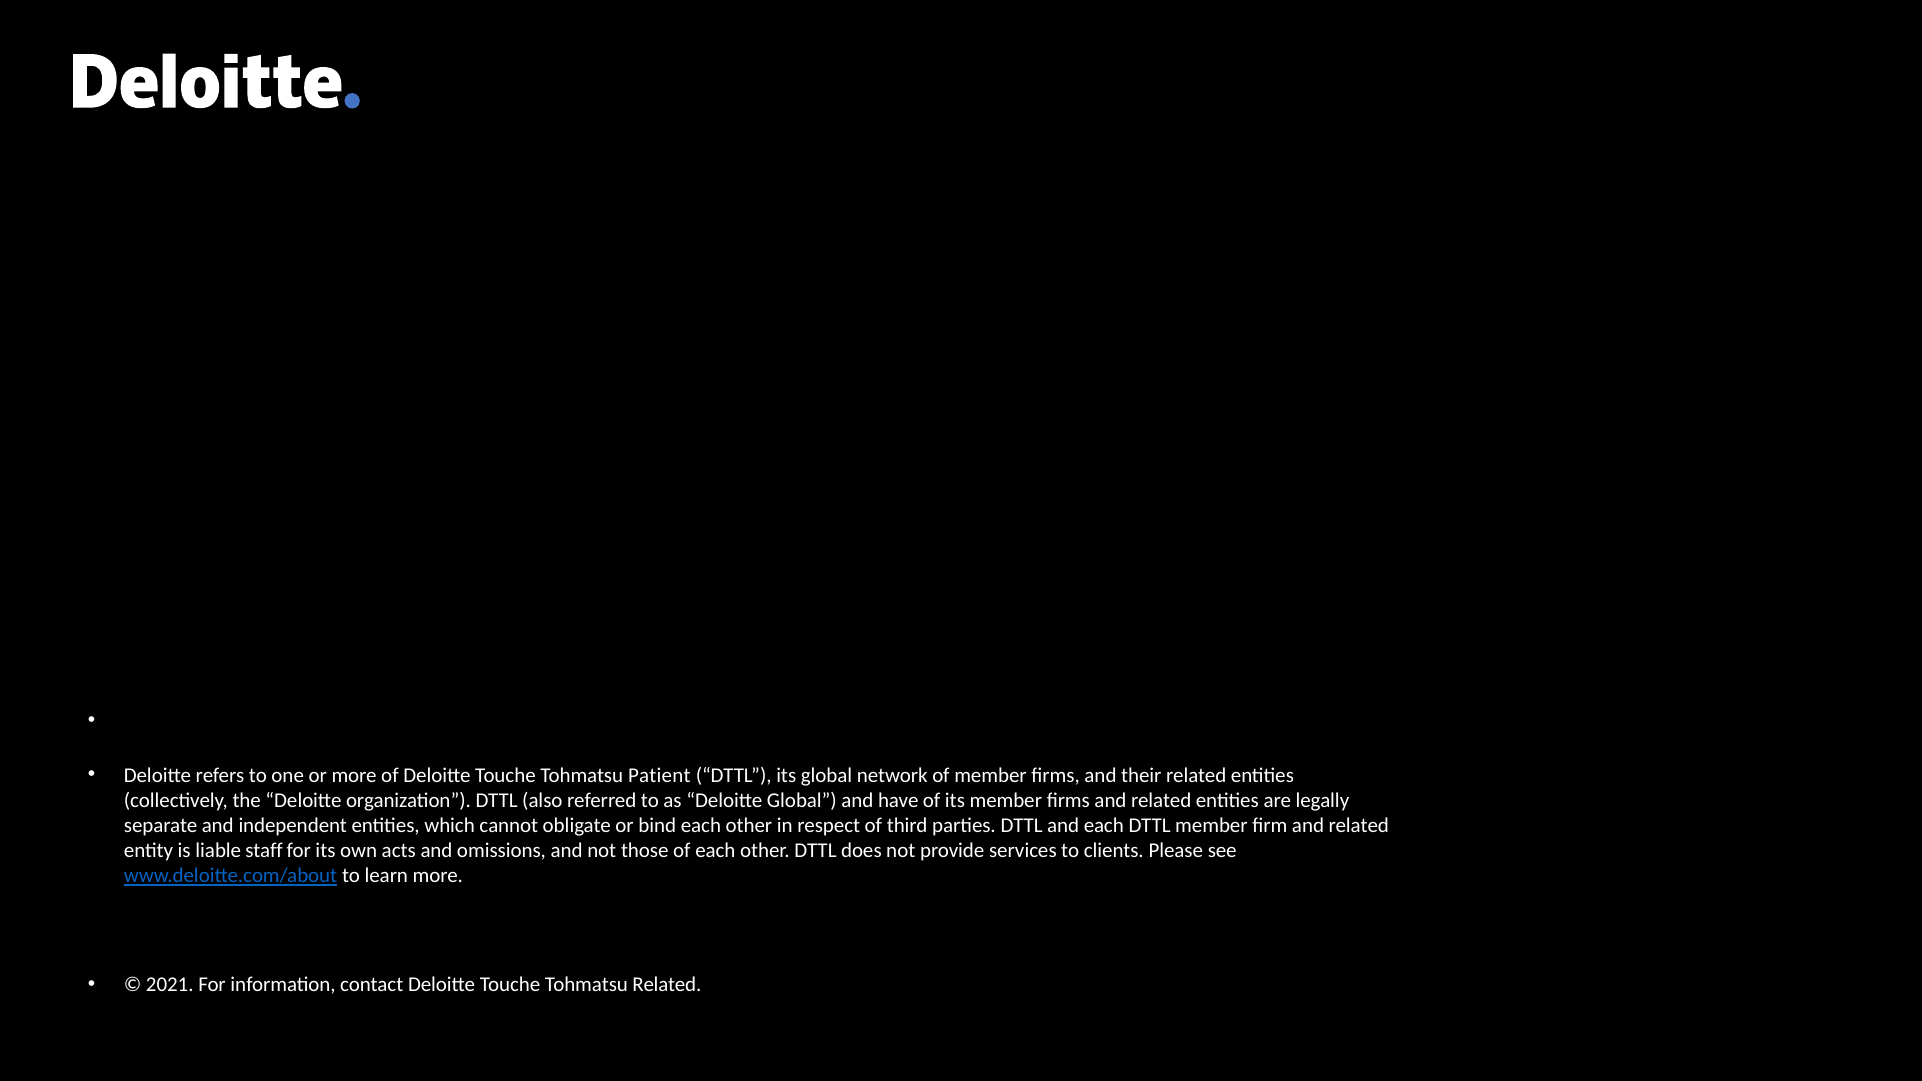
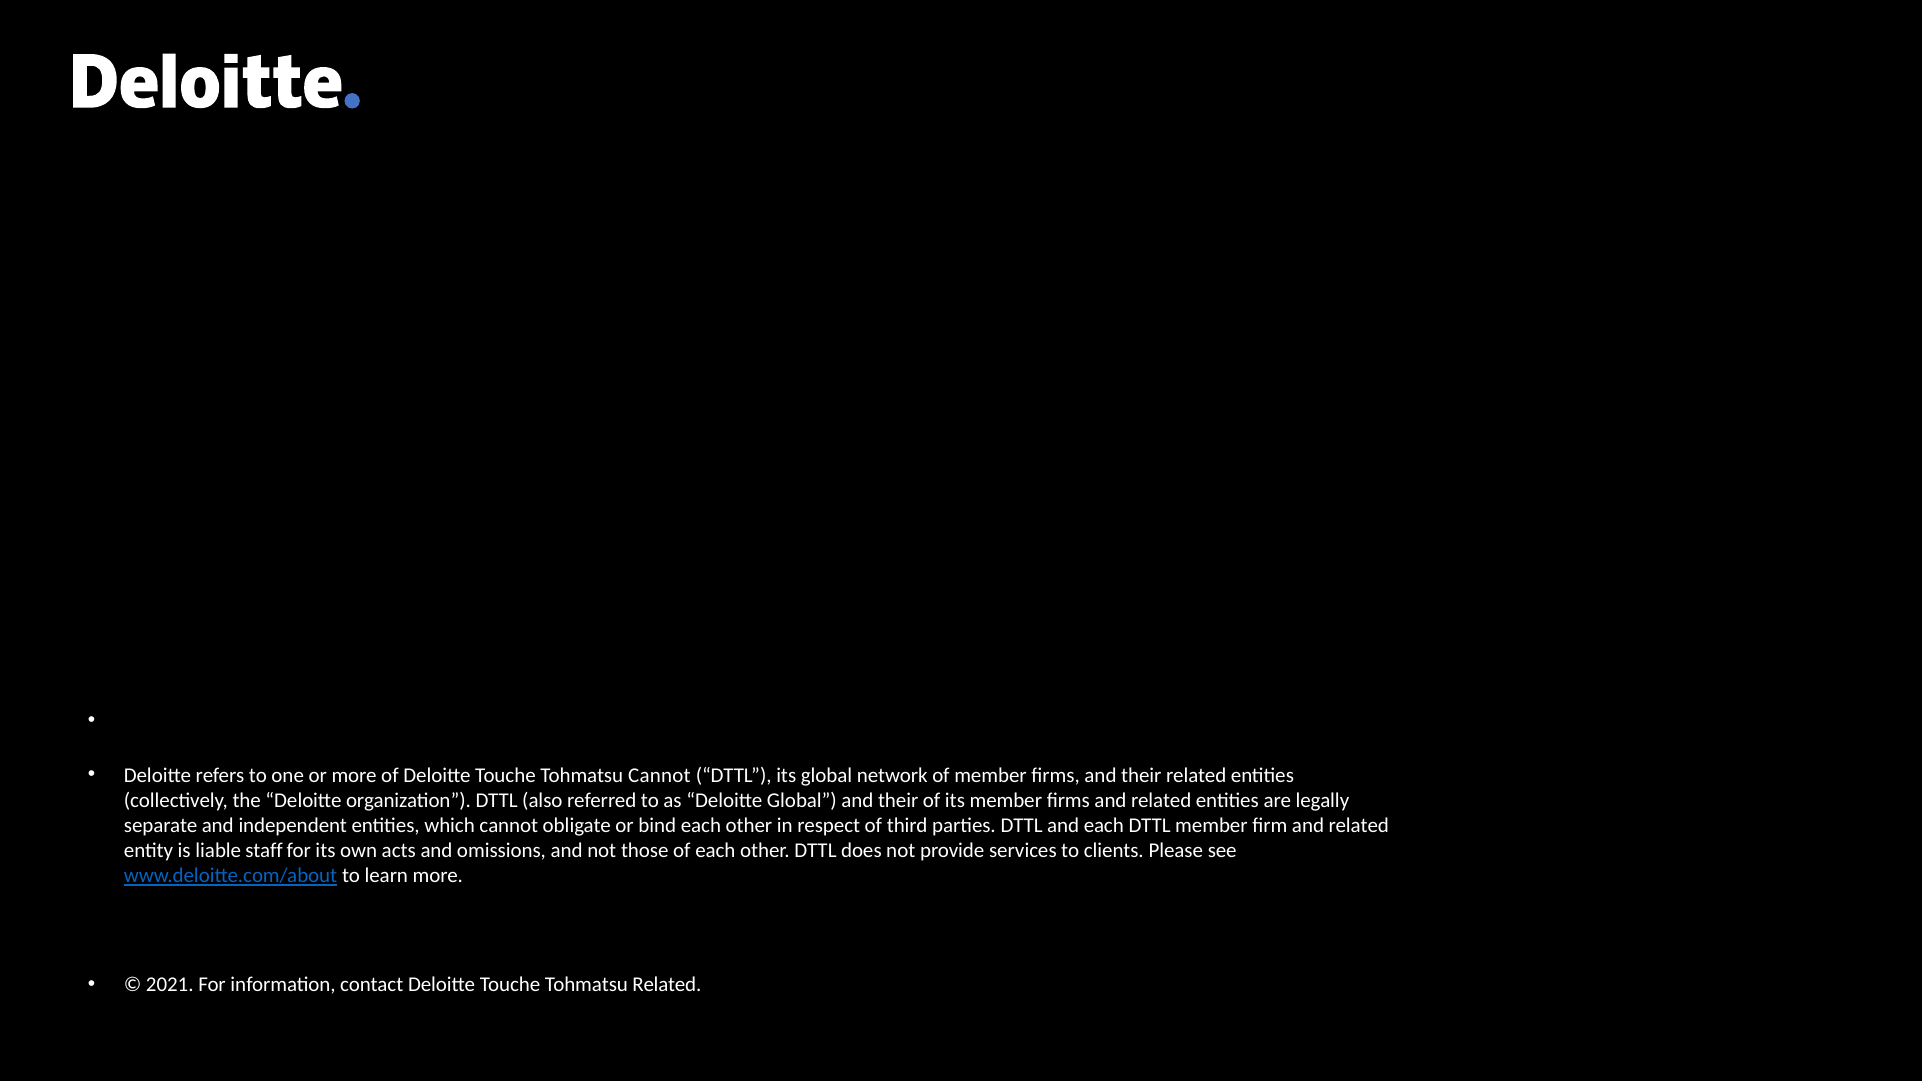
Tohmatsu Patient: Patient -> Cannot
Global and have: have -> their
